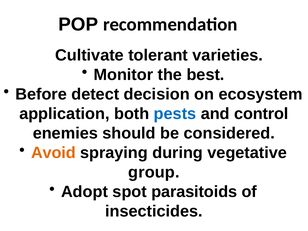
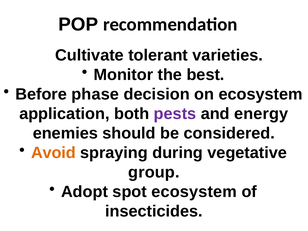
detect: detect -> phase
pests colour: blue -> purple
control: control -> energy
spot parasitoids: parasitoids -> ecosystem
